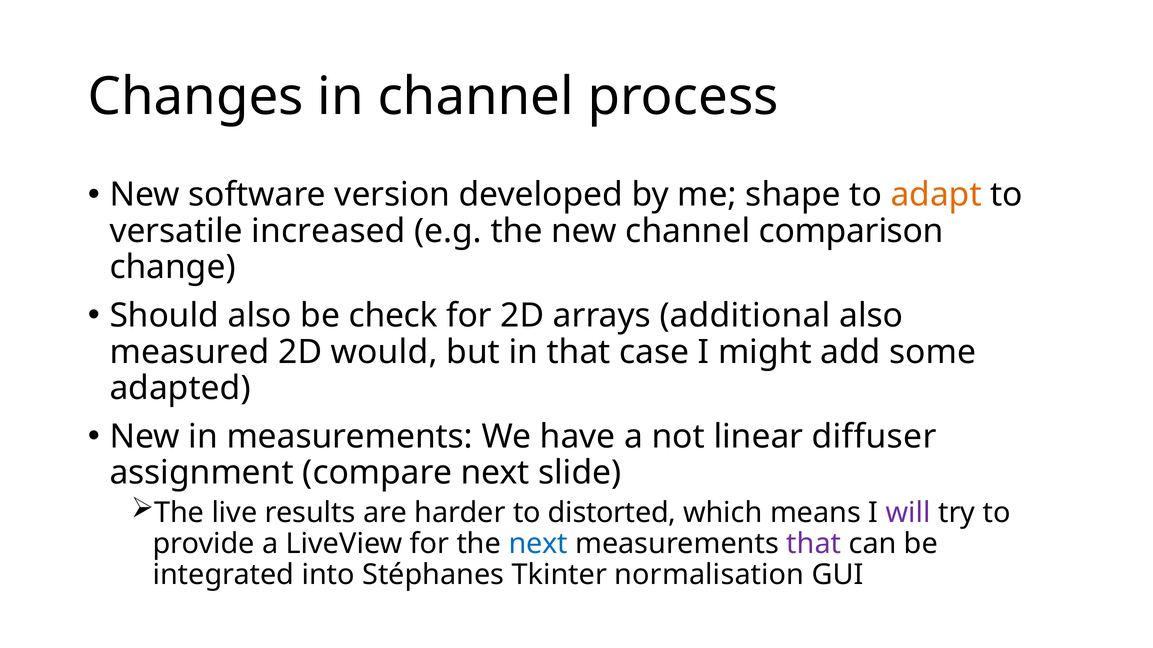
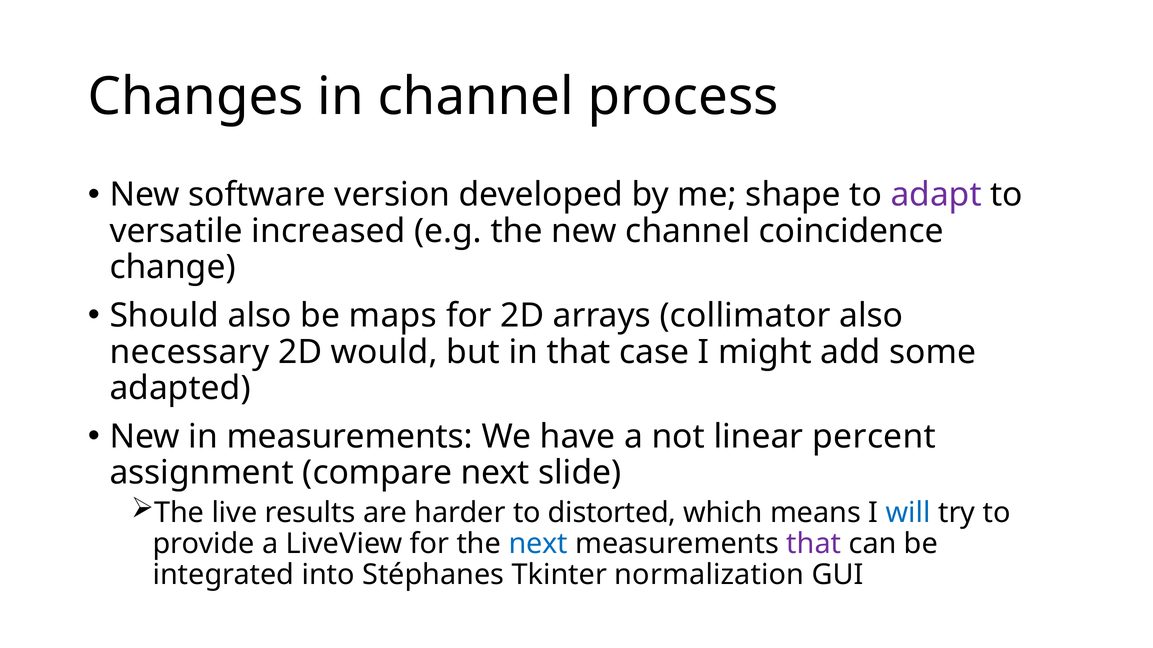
adapt colour: orange -> purple
comparison: comparison -> coincidence
check: check -> maps
additional: additional -> collimator
measured: measured -> necessary
diffuser: diffuser -> percent
will colour: purple -> blue
normalisation: normalisation -> normalization
